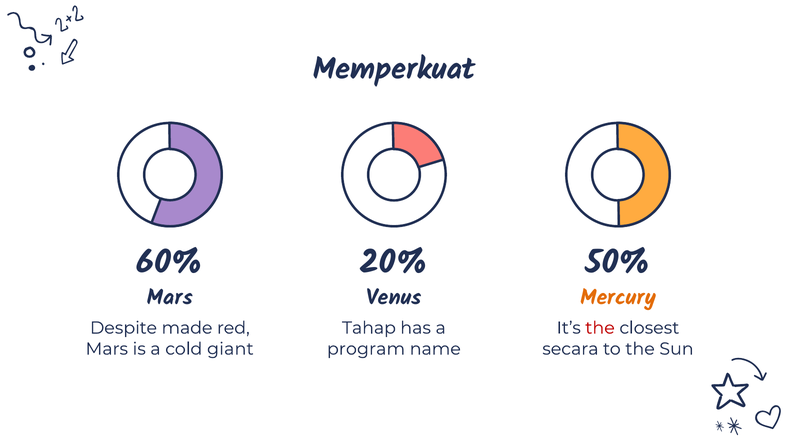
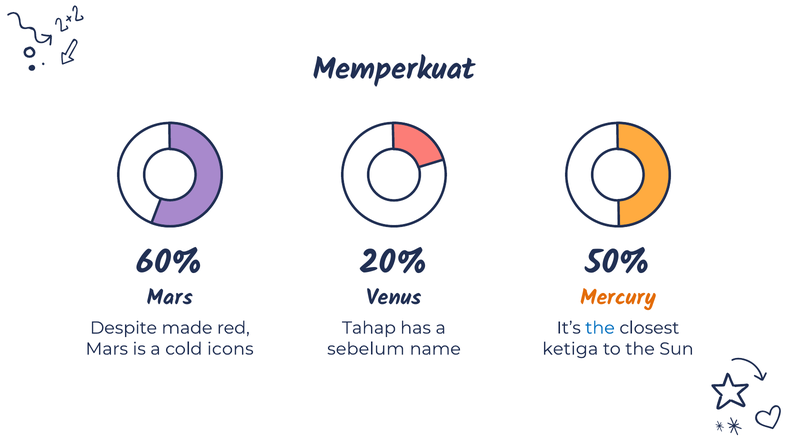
the at (600, 328) colour: red -> blue
giant: giant -> icons
program: program -> sebelum
secara: secara -> ketiga
